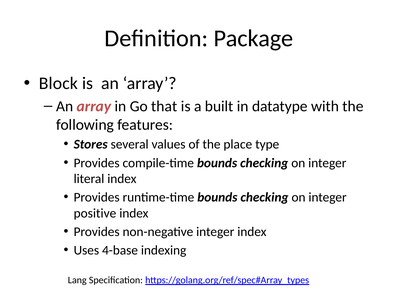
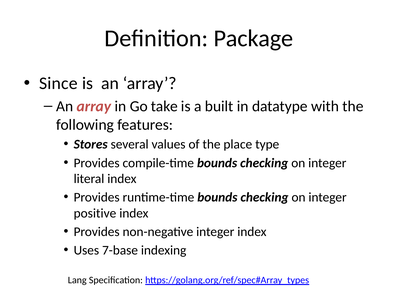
Block: Block -> Since
that: that -> take
4-base: 4-base -> 7-base
